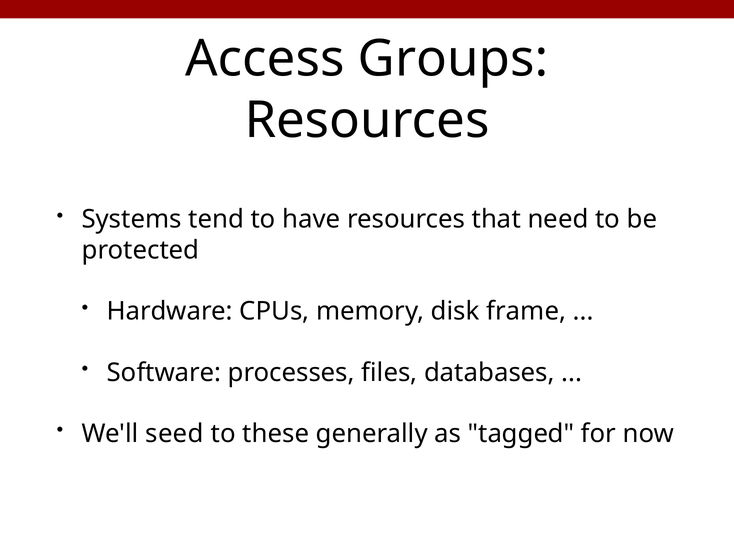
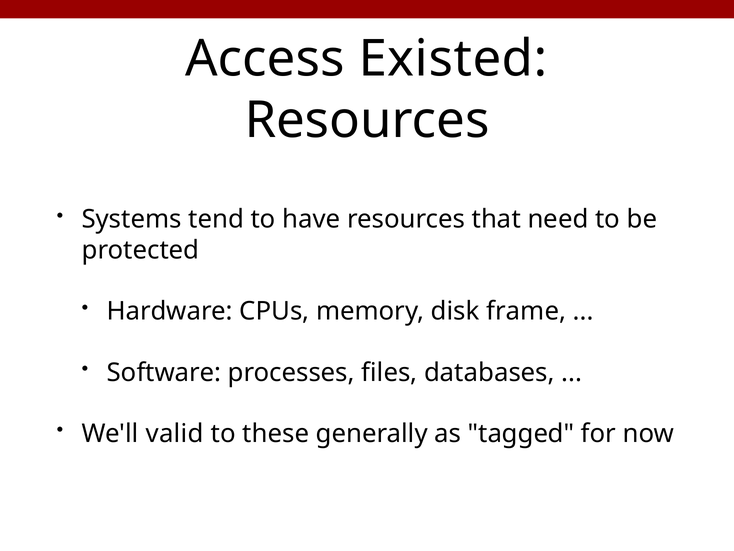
Groups: Groups -> Existed
seed: seed -> valid
